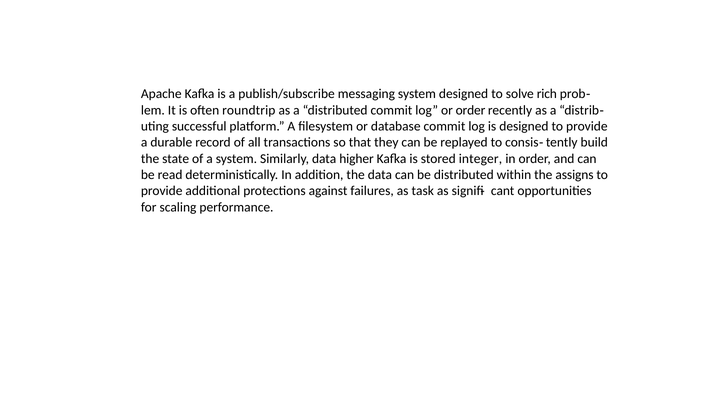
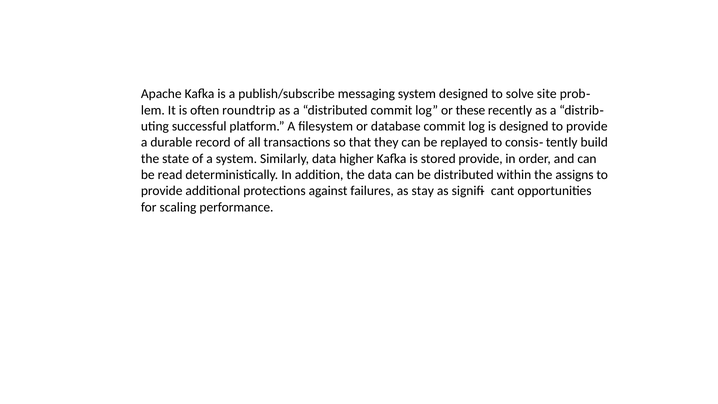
rich: rich -> site
or order: order -> these
stored integer: integer -> provide
task: task -> stay
